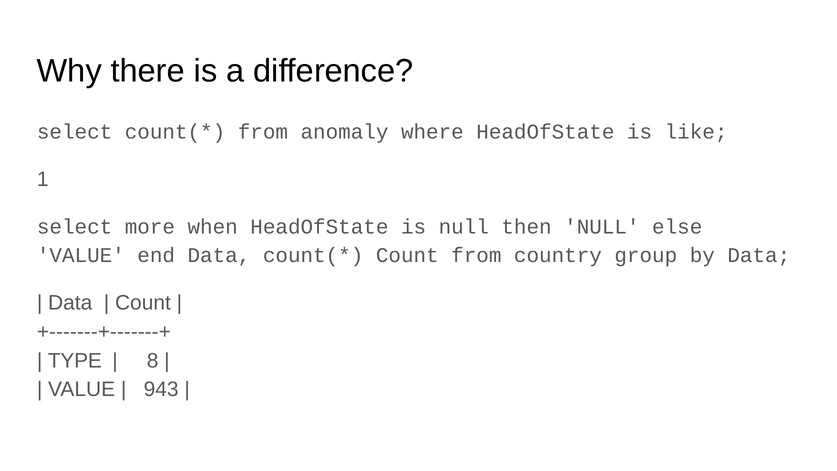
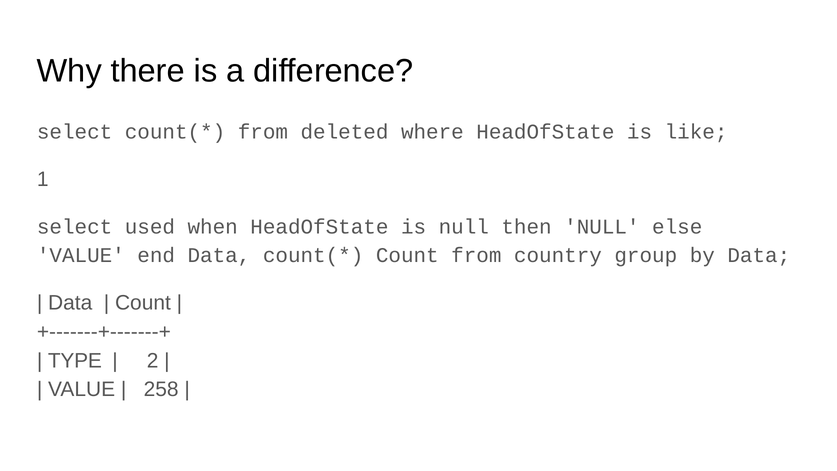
anomaly: anomaly -> deleted
more: more -> used
8: 8 -> 2
943: 943 -> 258
